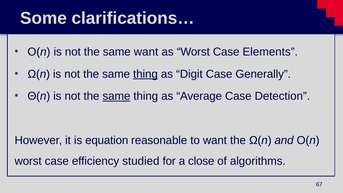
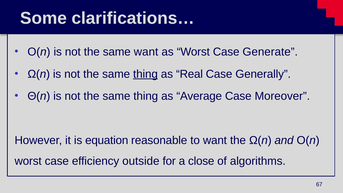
Elements: Elements -> Generate
Digit: Digit -> Real
same at (116, 96) underline: present -> none
Detection: Detection -> Moreover
studied: studied -> outside
